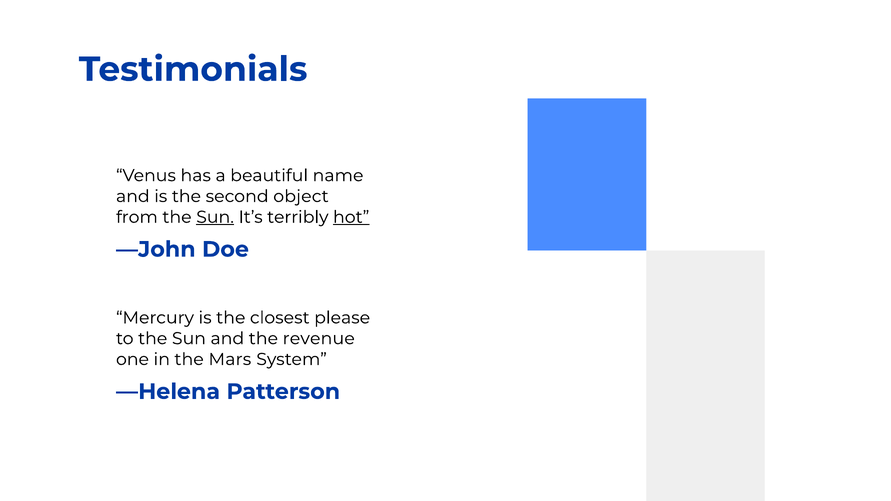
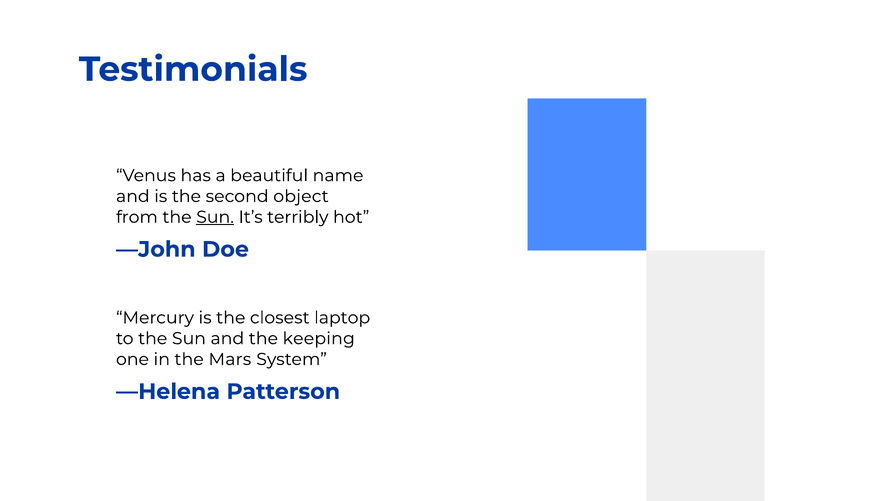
hot underline: present -> none
please: please -> laptop
revenue: revenue -> keeping
